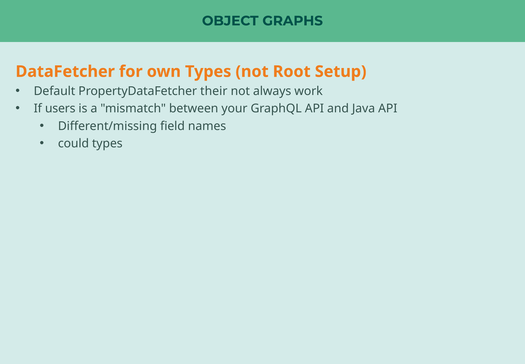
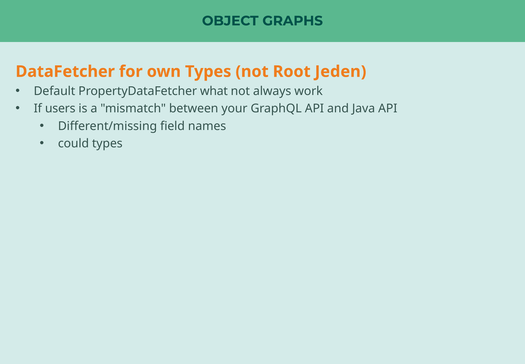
Setup: Setup -> Jeden
their: their -> what
